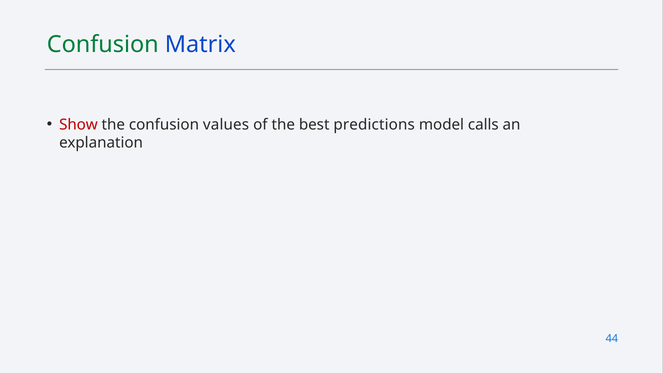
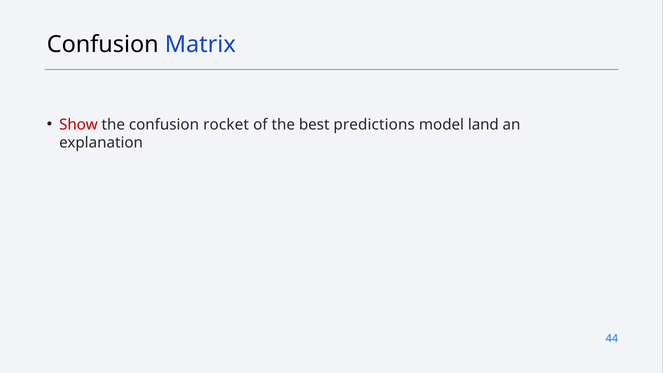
Confusion at (103, 44) colour: green -> black
values: values -> rocket
calls: calls -> land
